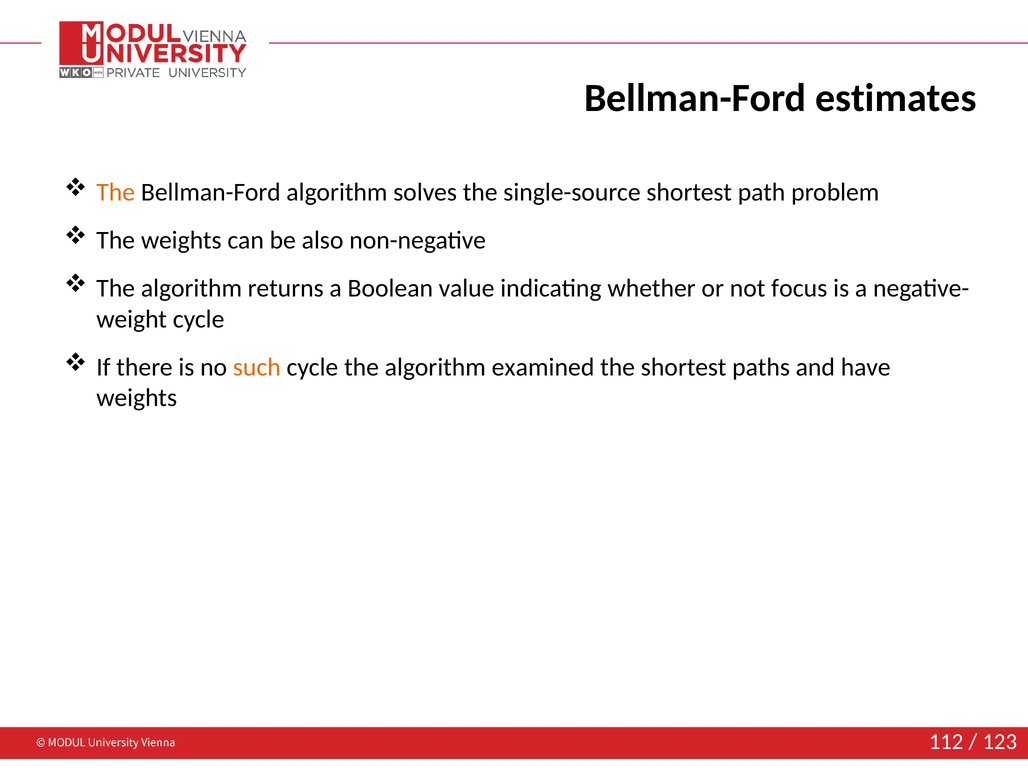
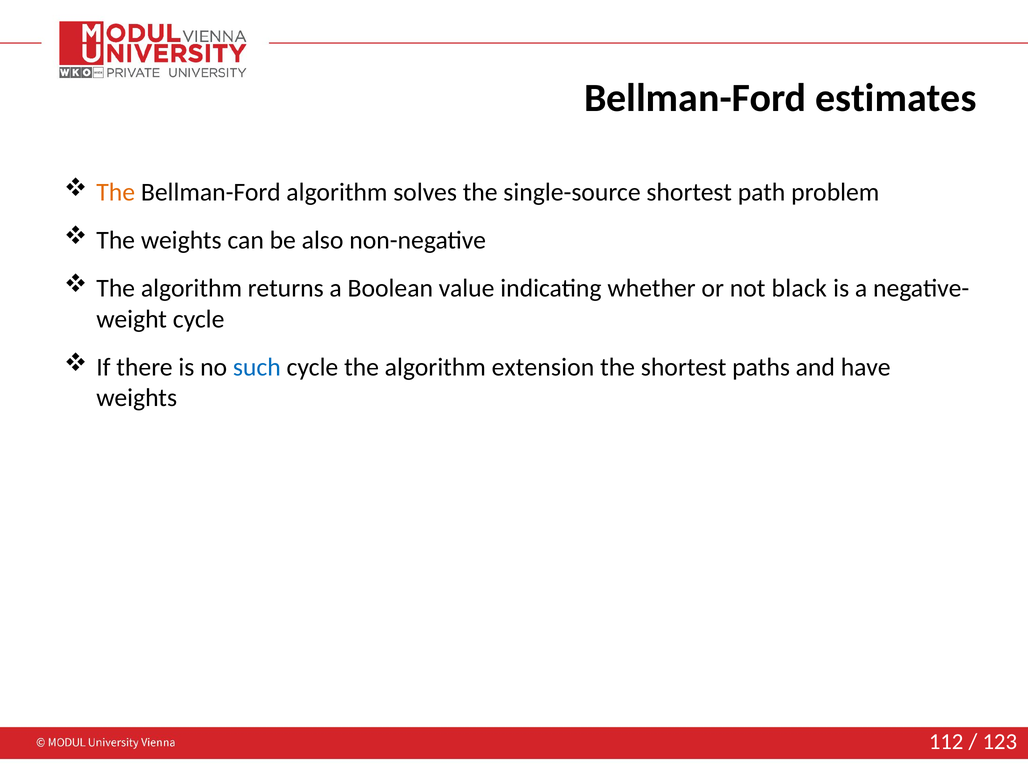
focus: focus -> black
such colour: orange -> blue
examined: examined -> extension
